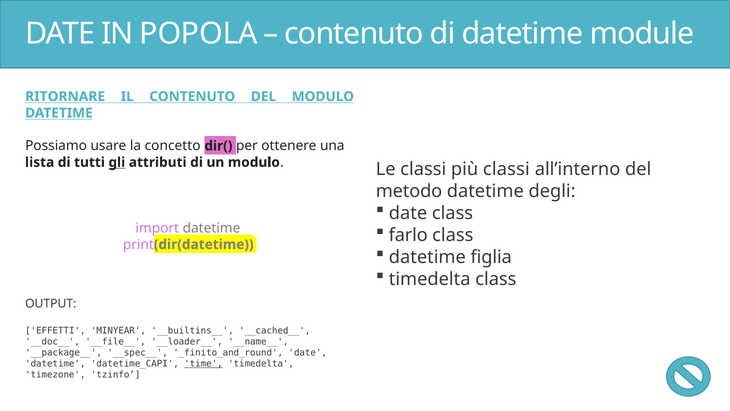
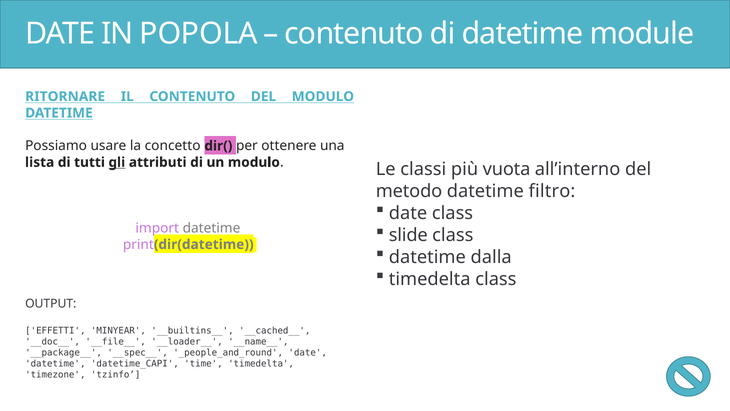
più classi: classi -> vuota
degli: degli -> filtro
farlo: farlo -> slide
figlia: figlia -> dalla
_finito_and_round: _finito_and_round -> _people_and_round
time underline: present -> none
